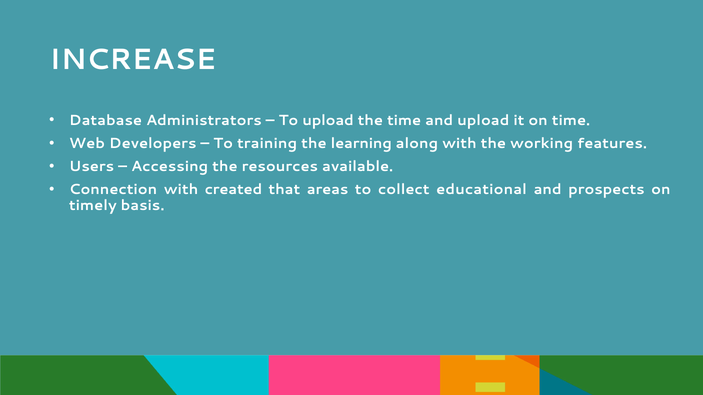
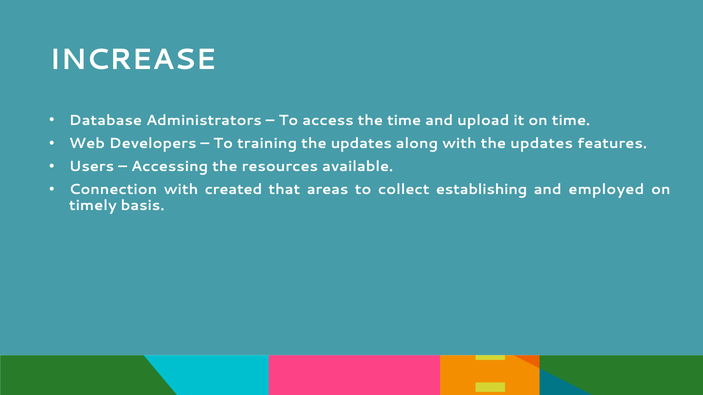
To upload: upload -> access
learning at (361, 143): learning -> updates
with the working: working -> updates
educational: educational -> establishing
prospects: prospects -> employed
